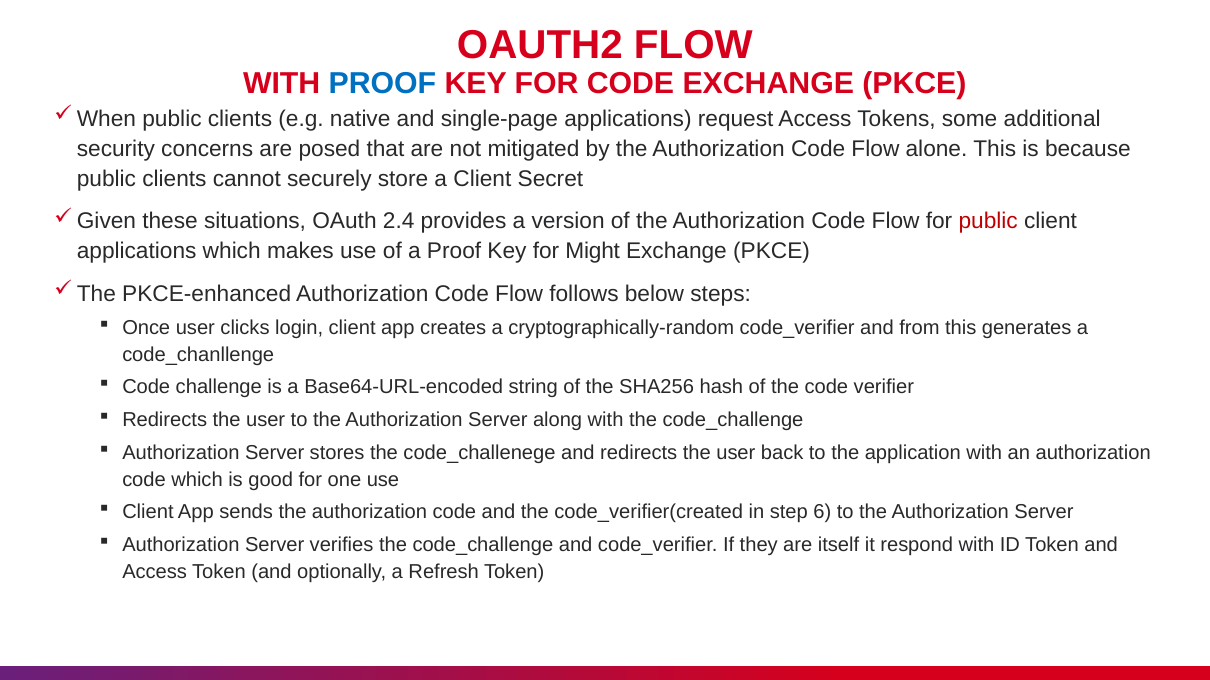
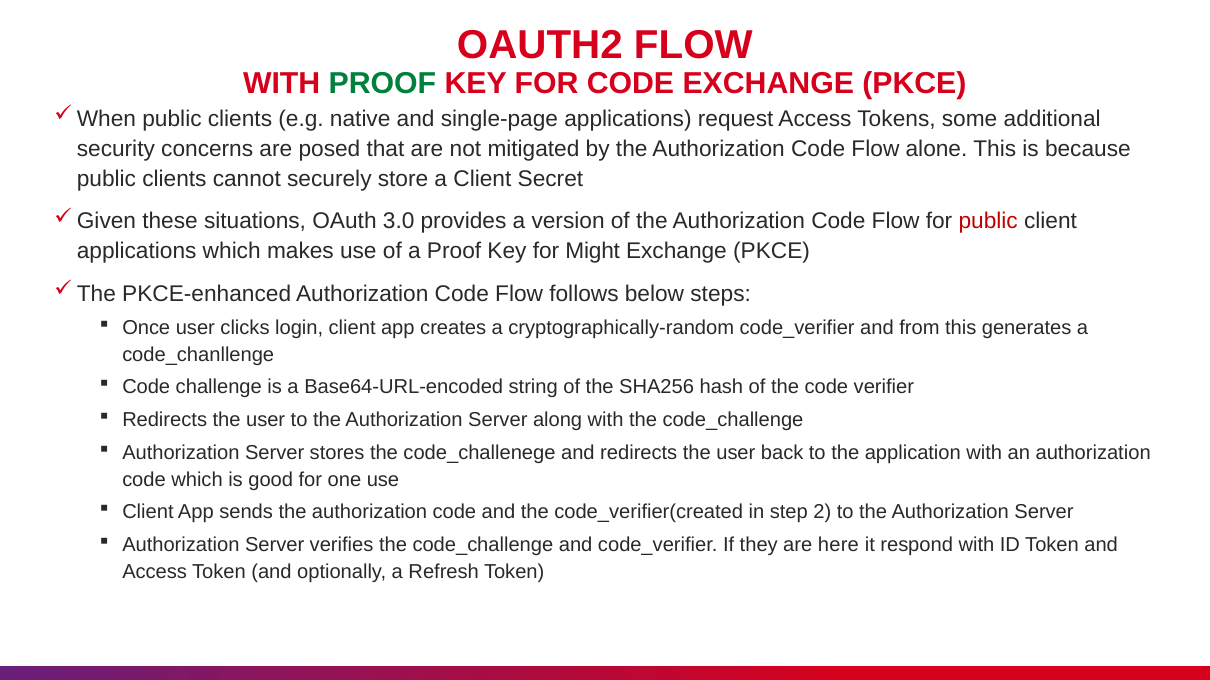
PROOF at (382, 84) colour: blue -> green
2.4: 2.4 -> 3.0
6: 6 -> 2
itself: itself -> here
